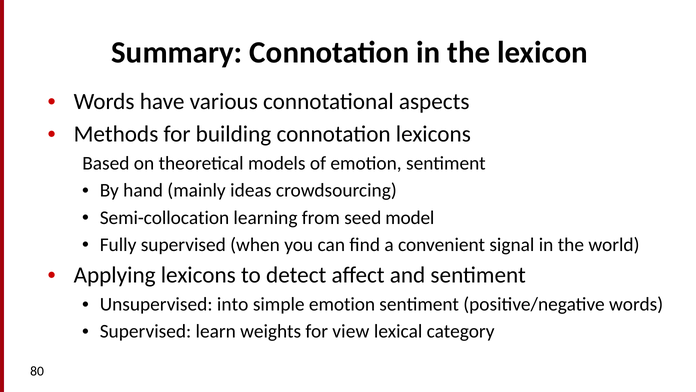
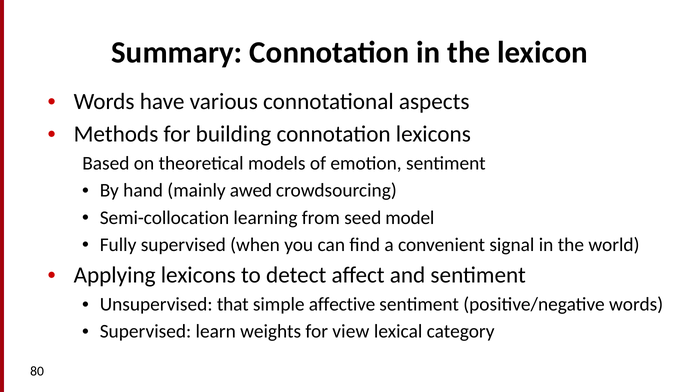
ideas: ideas -> awed
into: into -> that
simple emotion: emotion -> affective
